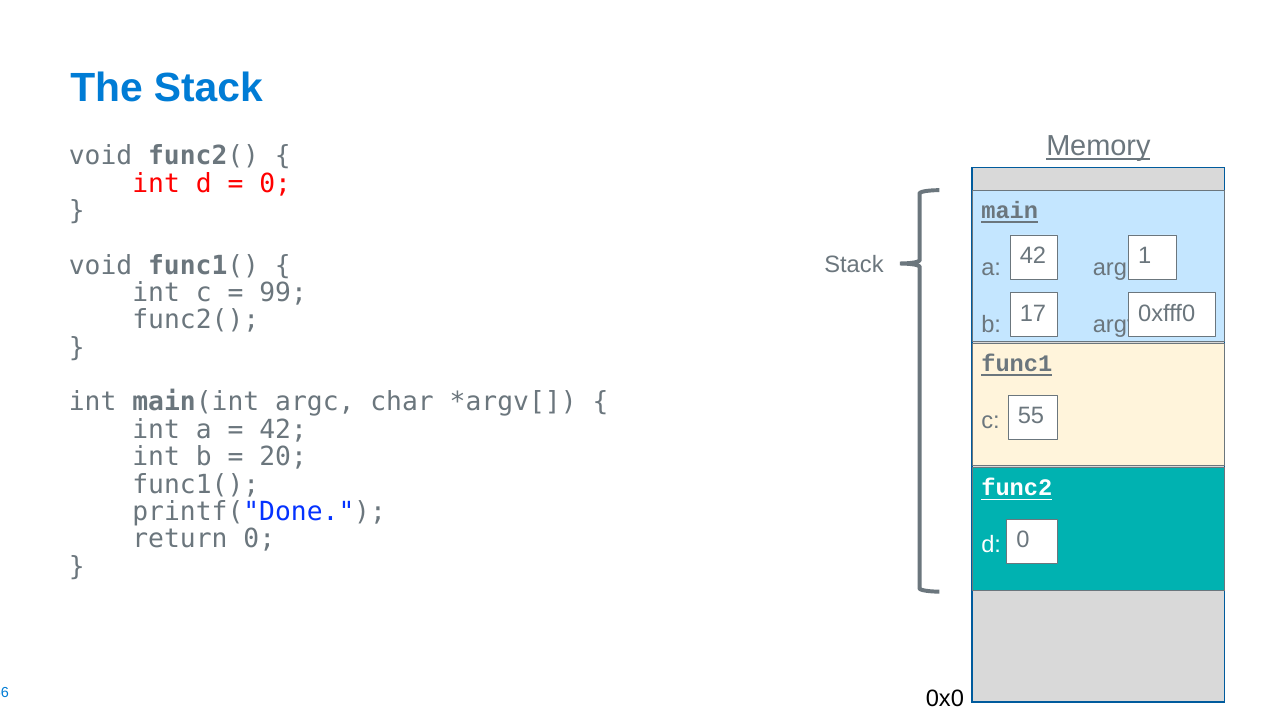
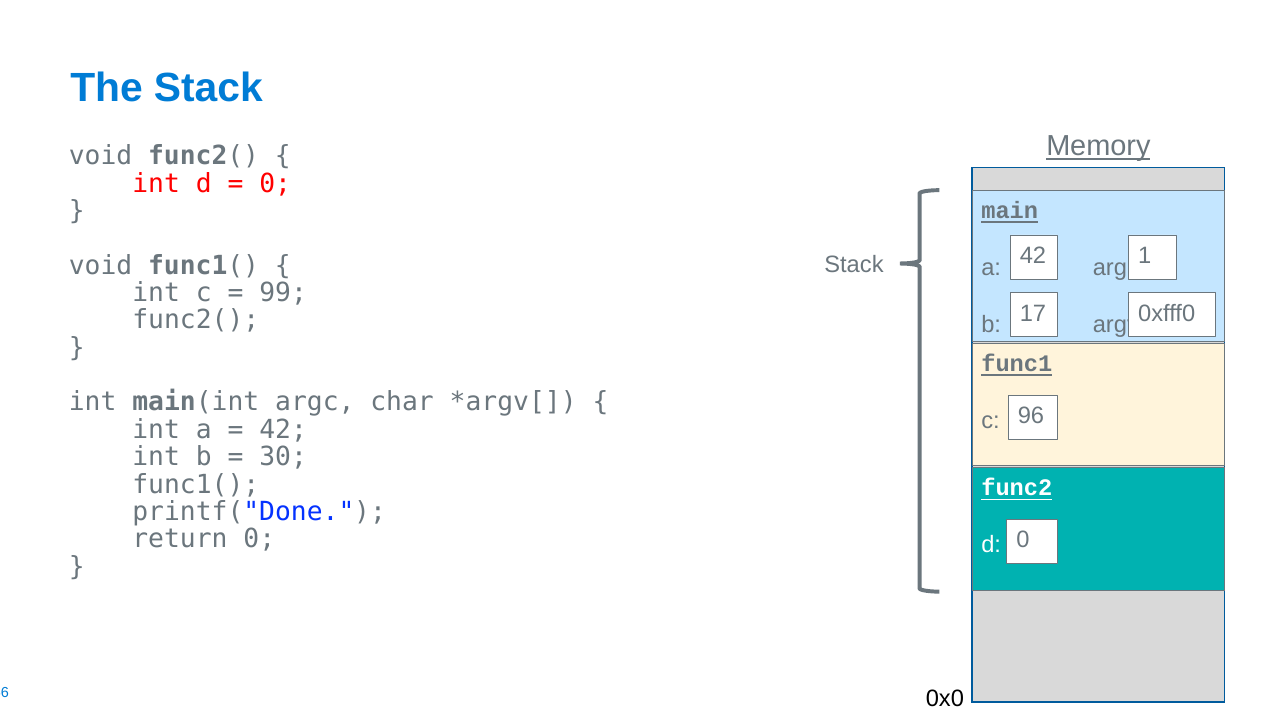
55: 55 -> 96
20: 20 -> 30
